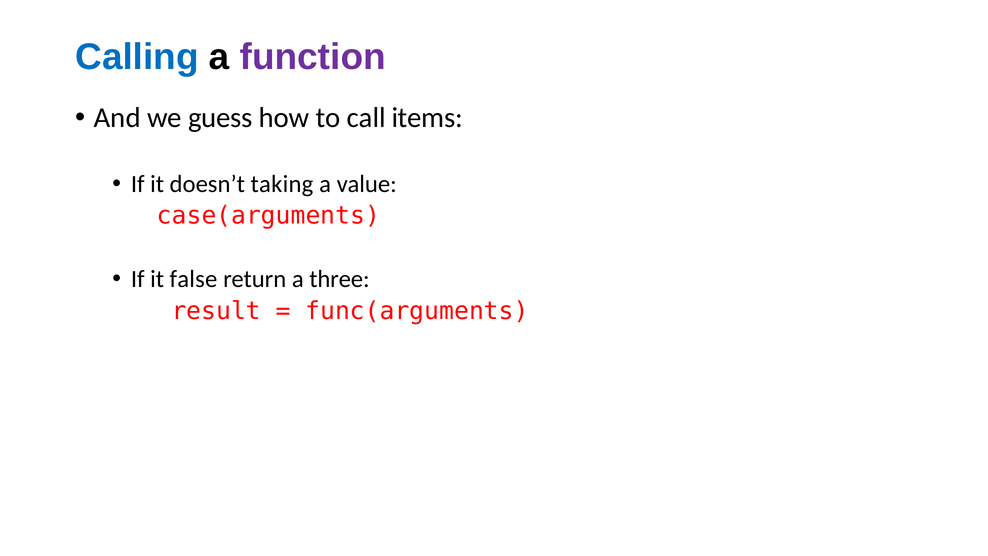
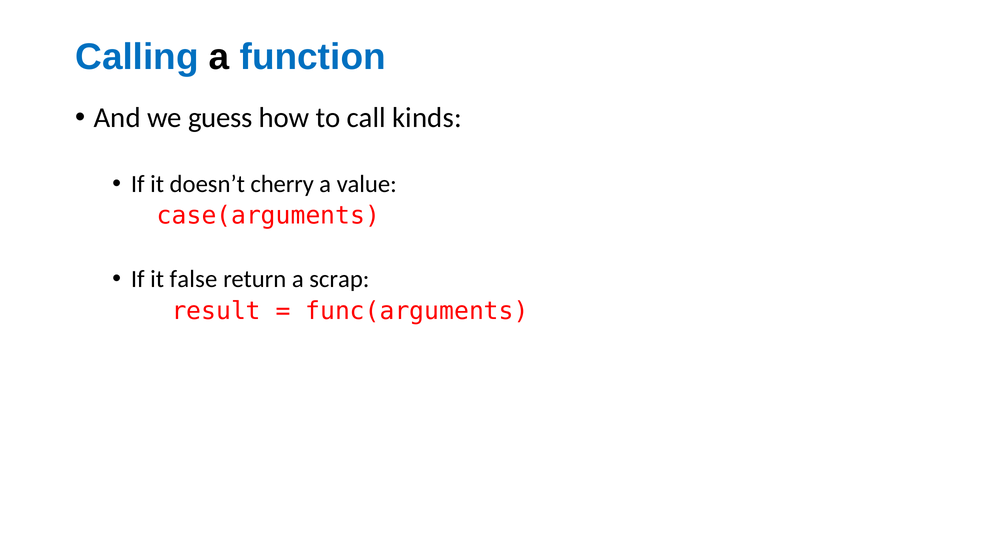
function colour: purple -> blue
items: items -> kinds
taking: taking -> cherry
three: three -> scrap
